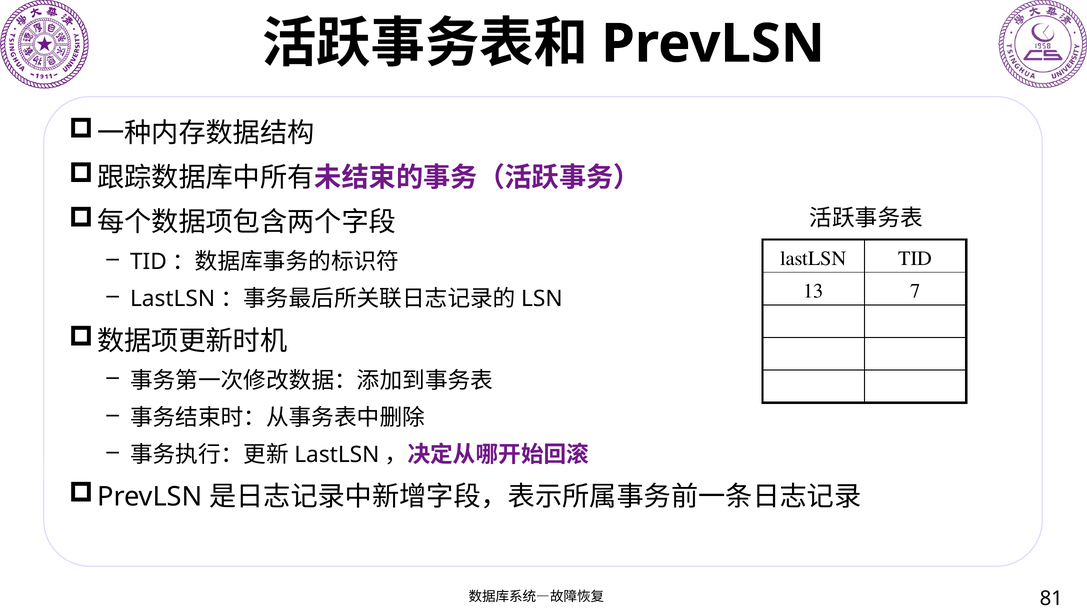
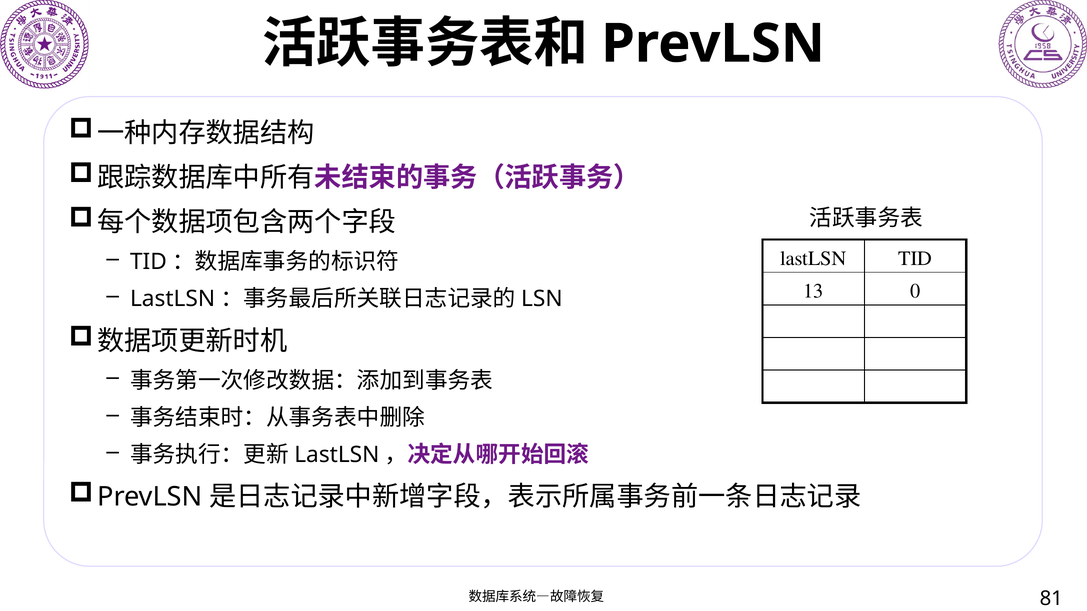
7: 7 -> 0
